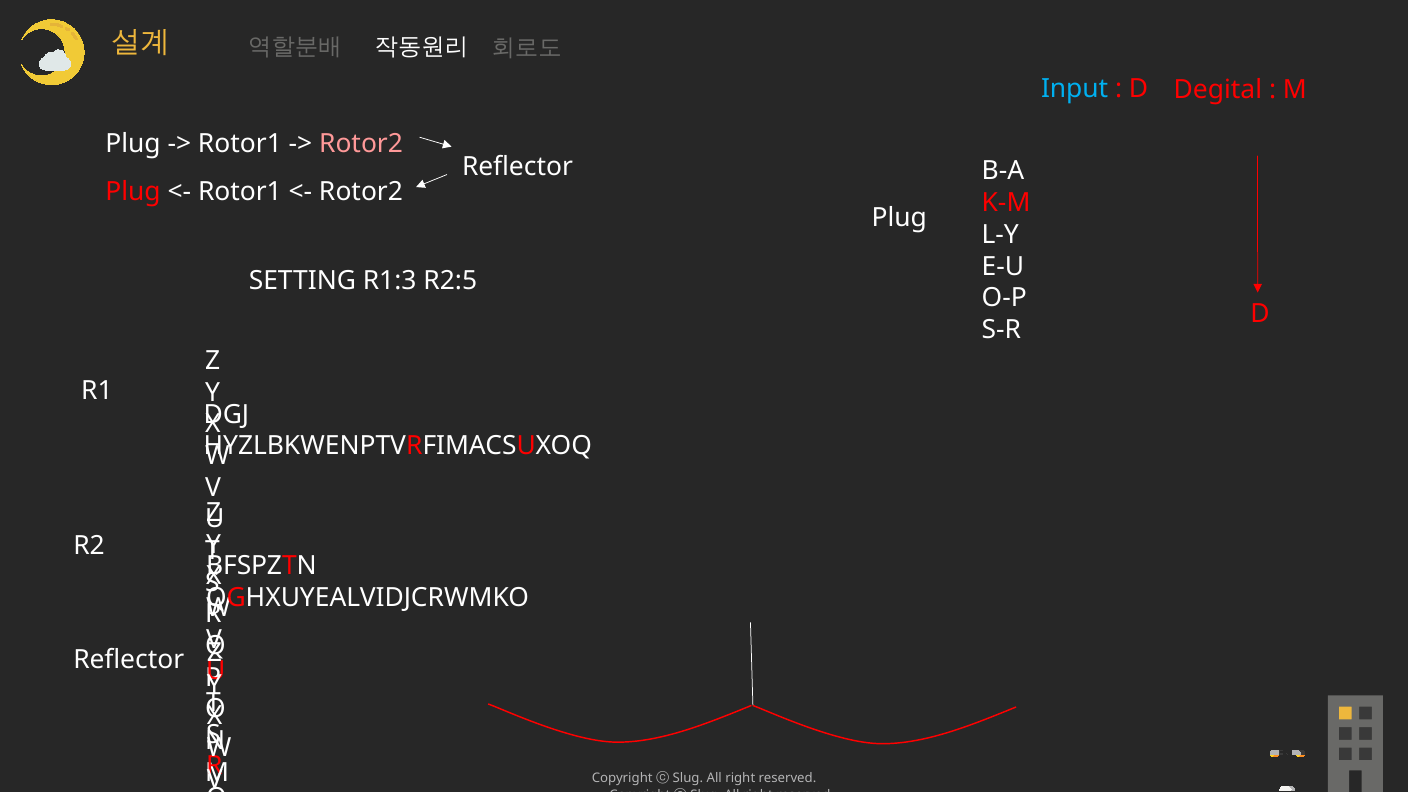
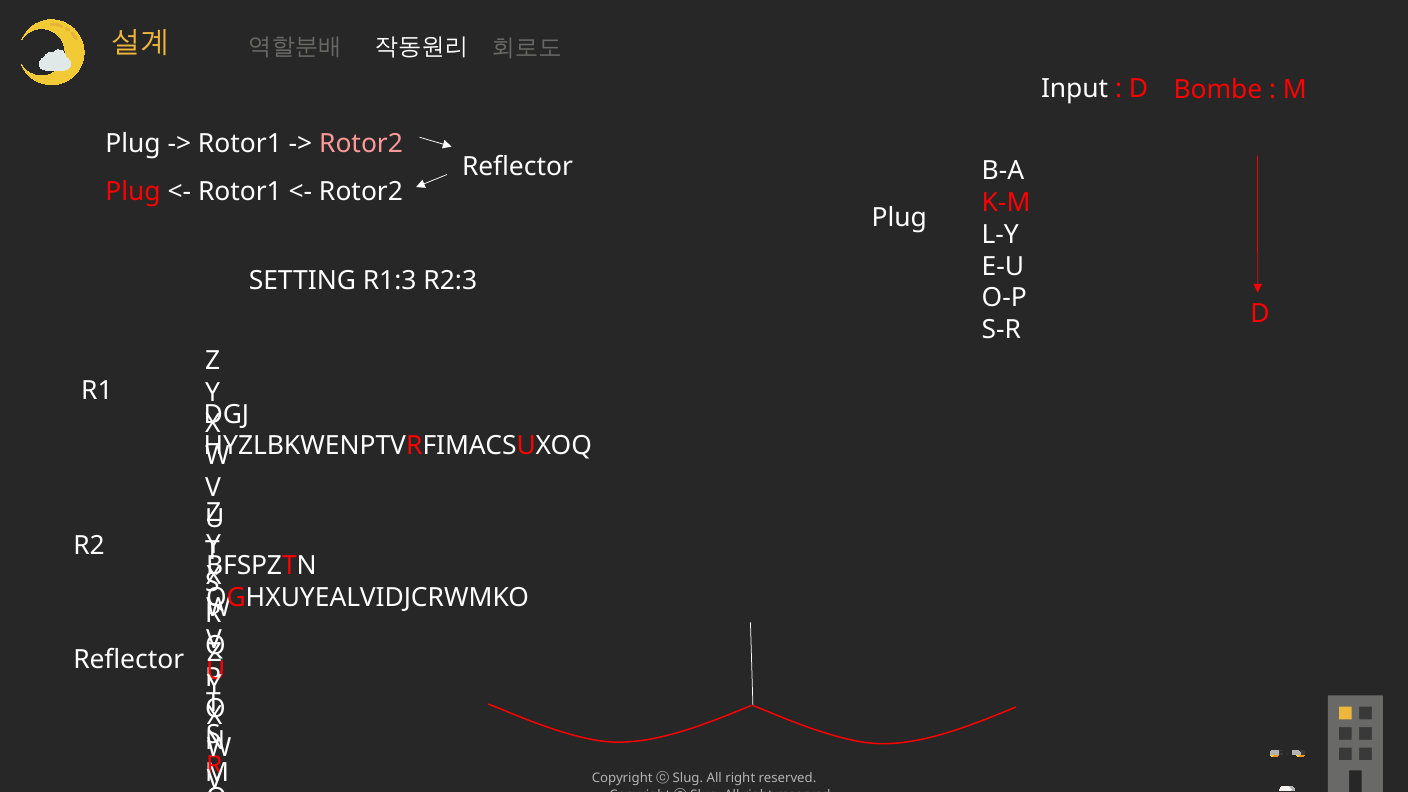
Input colour: light blue -> white
Degital: Degital -> Bombe
R2:5: R2:5 -> R2:3
